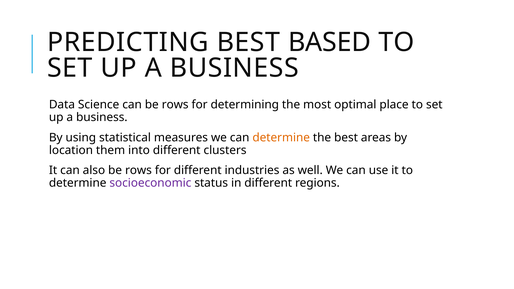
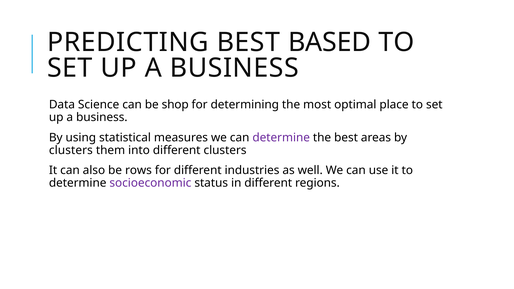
can be rows: rows -> shop
determine at (281, 138) colour: orange -> purple
location at (71, 150): location -> clusters
